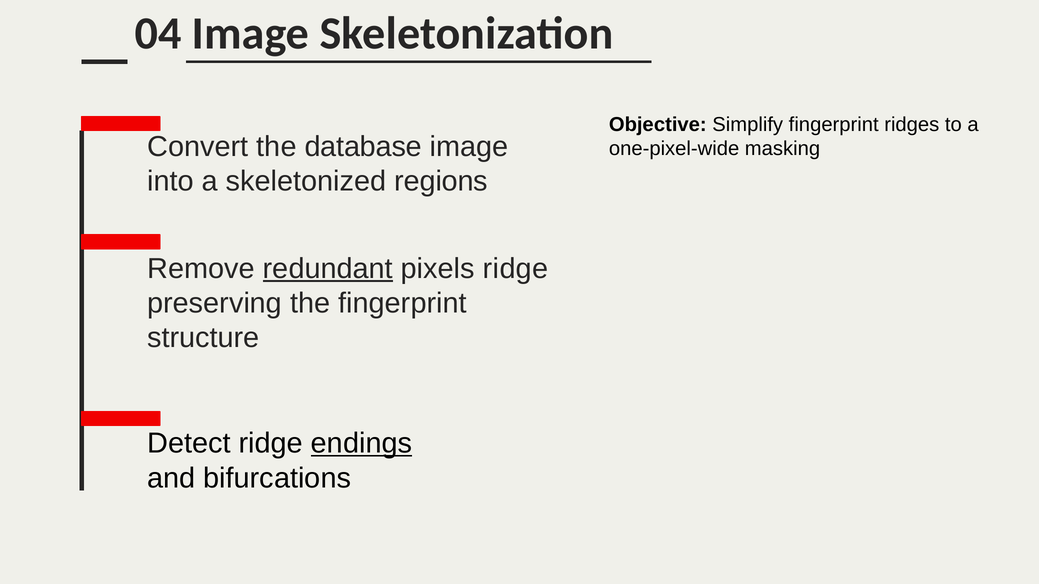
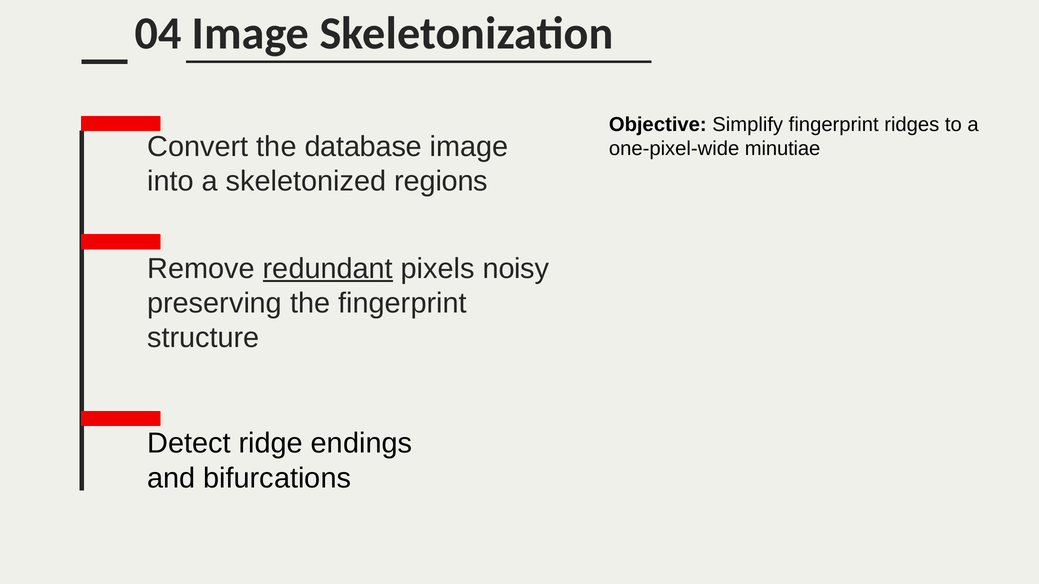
masking: masking -> minutiae
pixels ridge: ridge -> noisy
endings underline: present -> none
